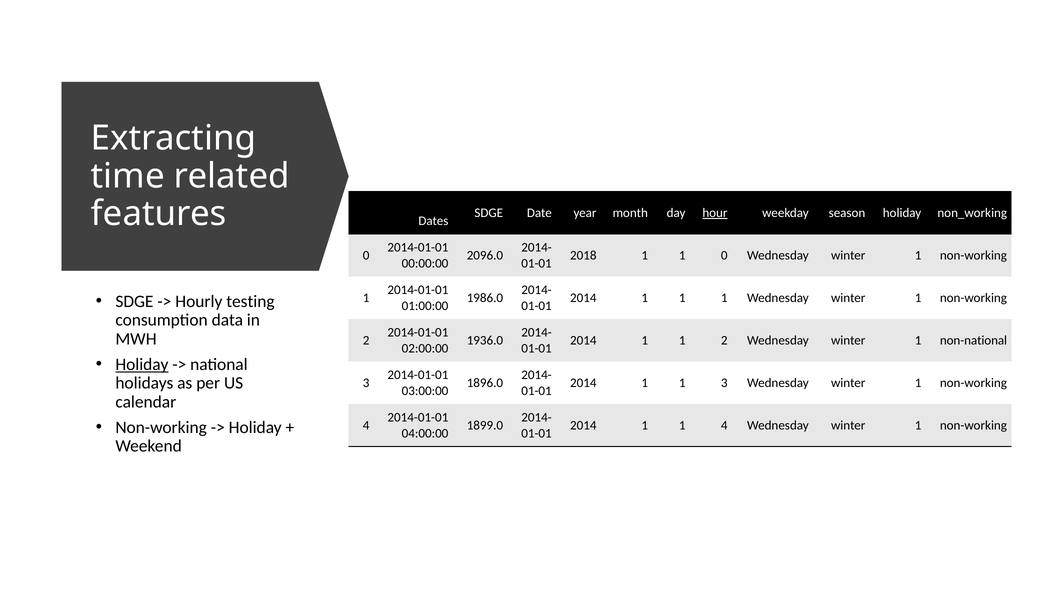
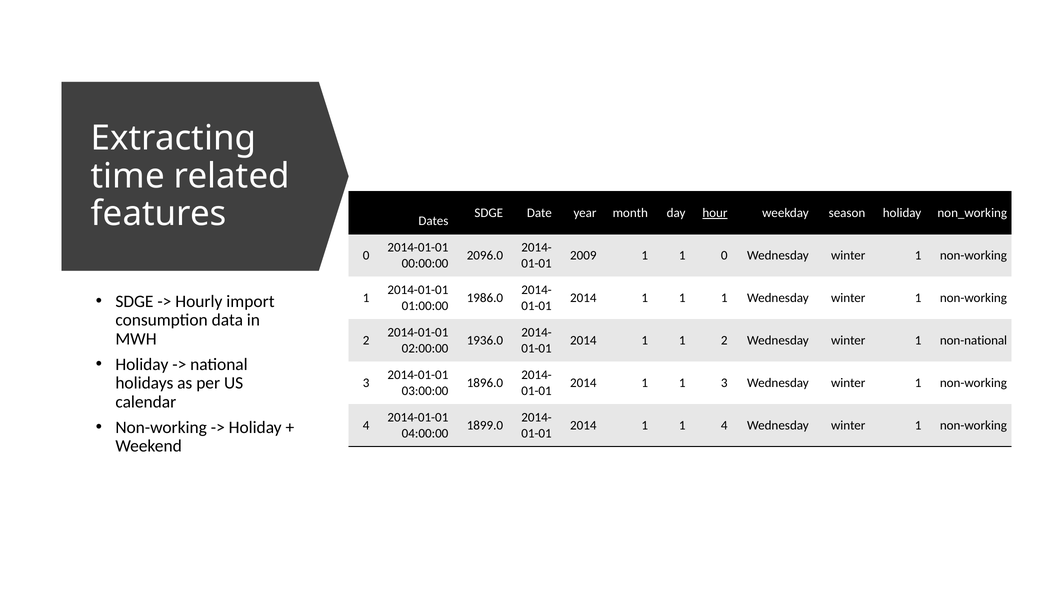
2018: 2018 -> 2009
testing: testing -> import
Holiday at (142, 364) underline: present -> none
